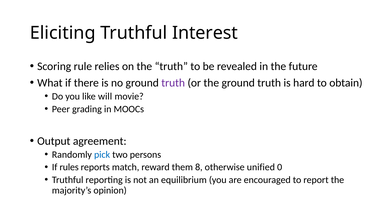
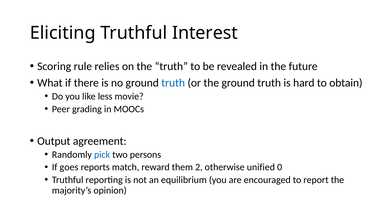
truth at (173, 83) colour: purple -> blue
will: will -> less
rules: rules -> goes
8: 8 -> 2
